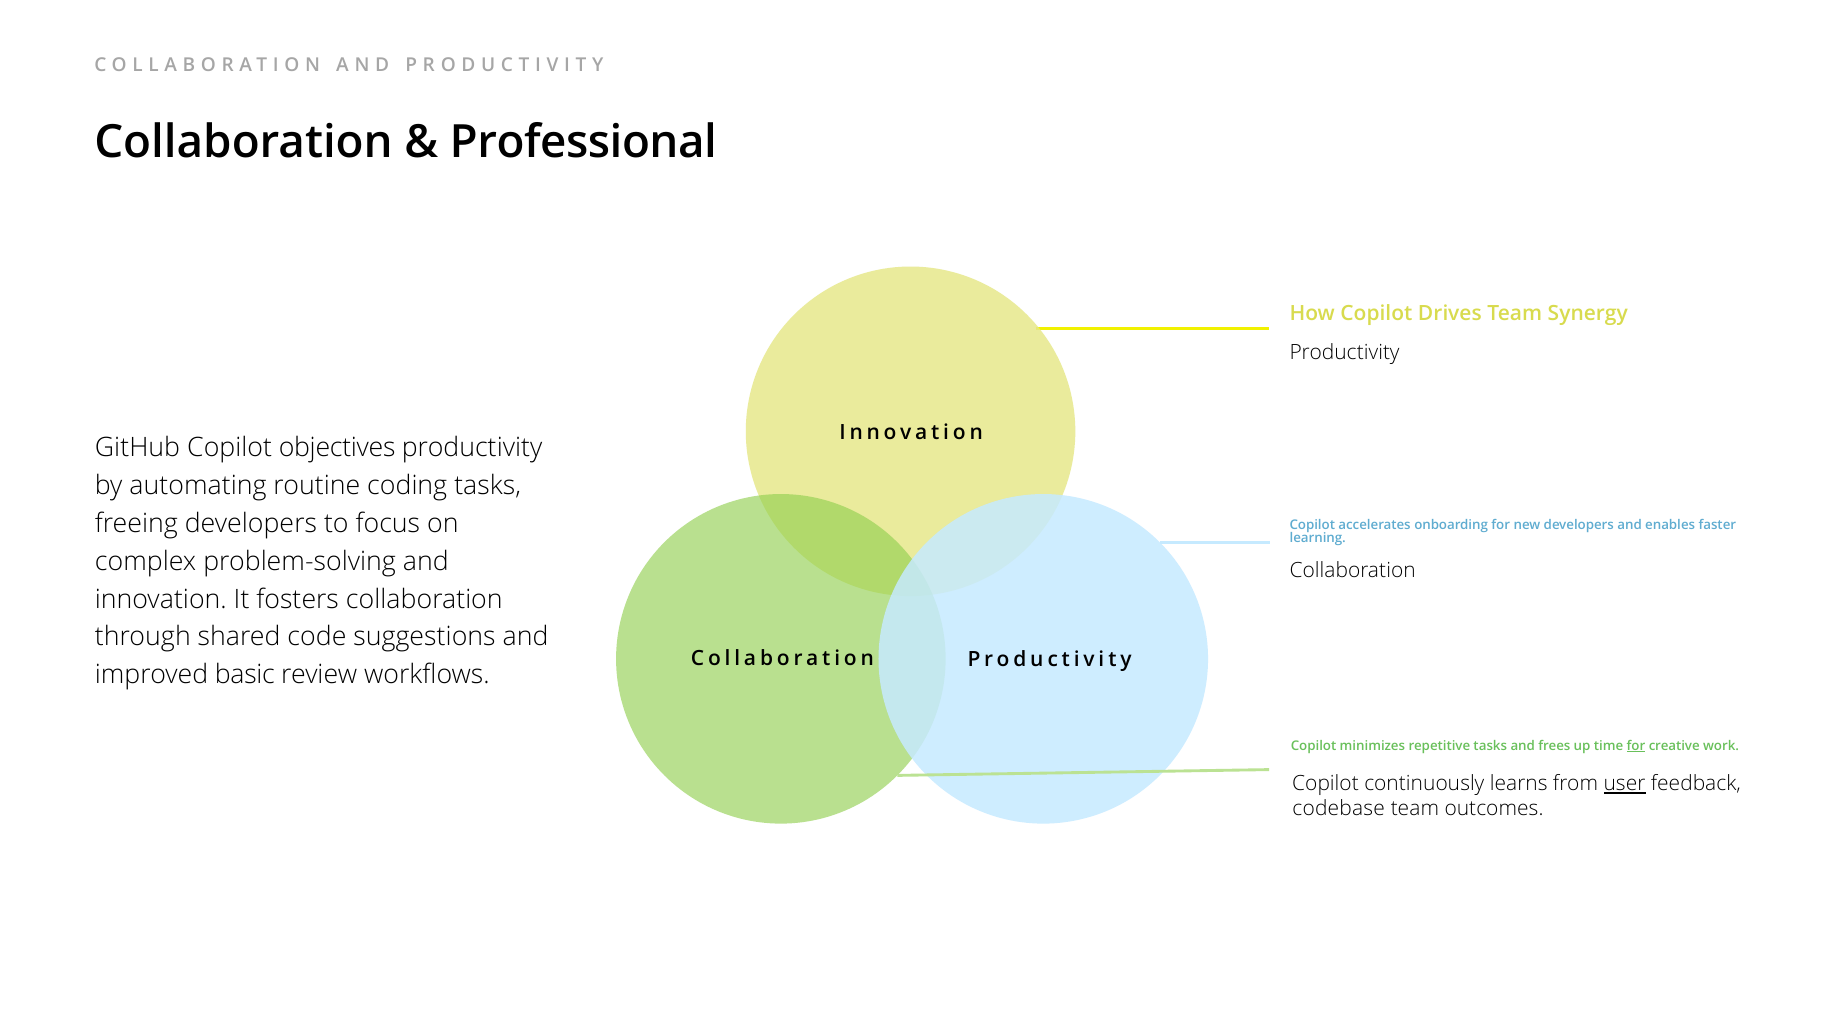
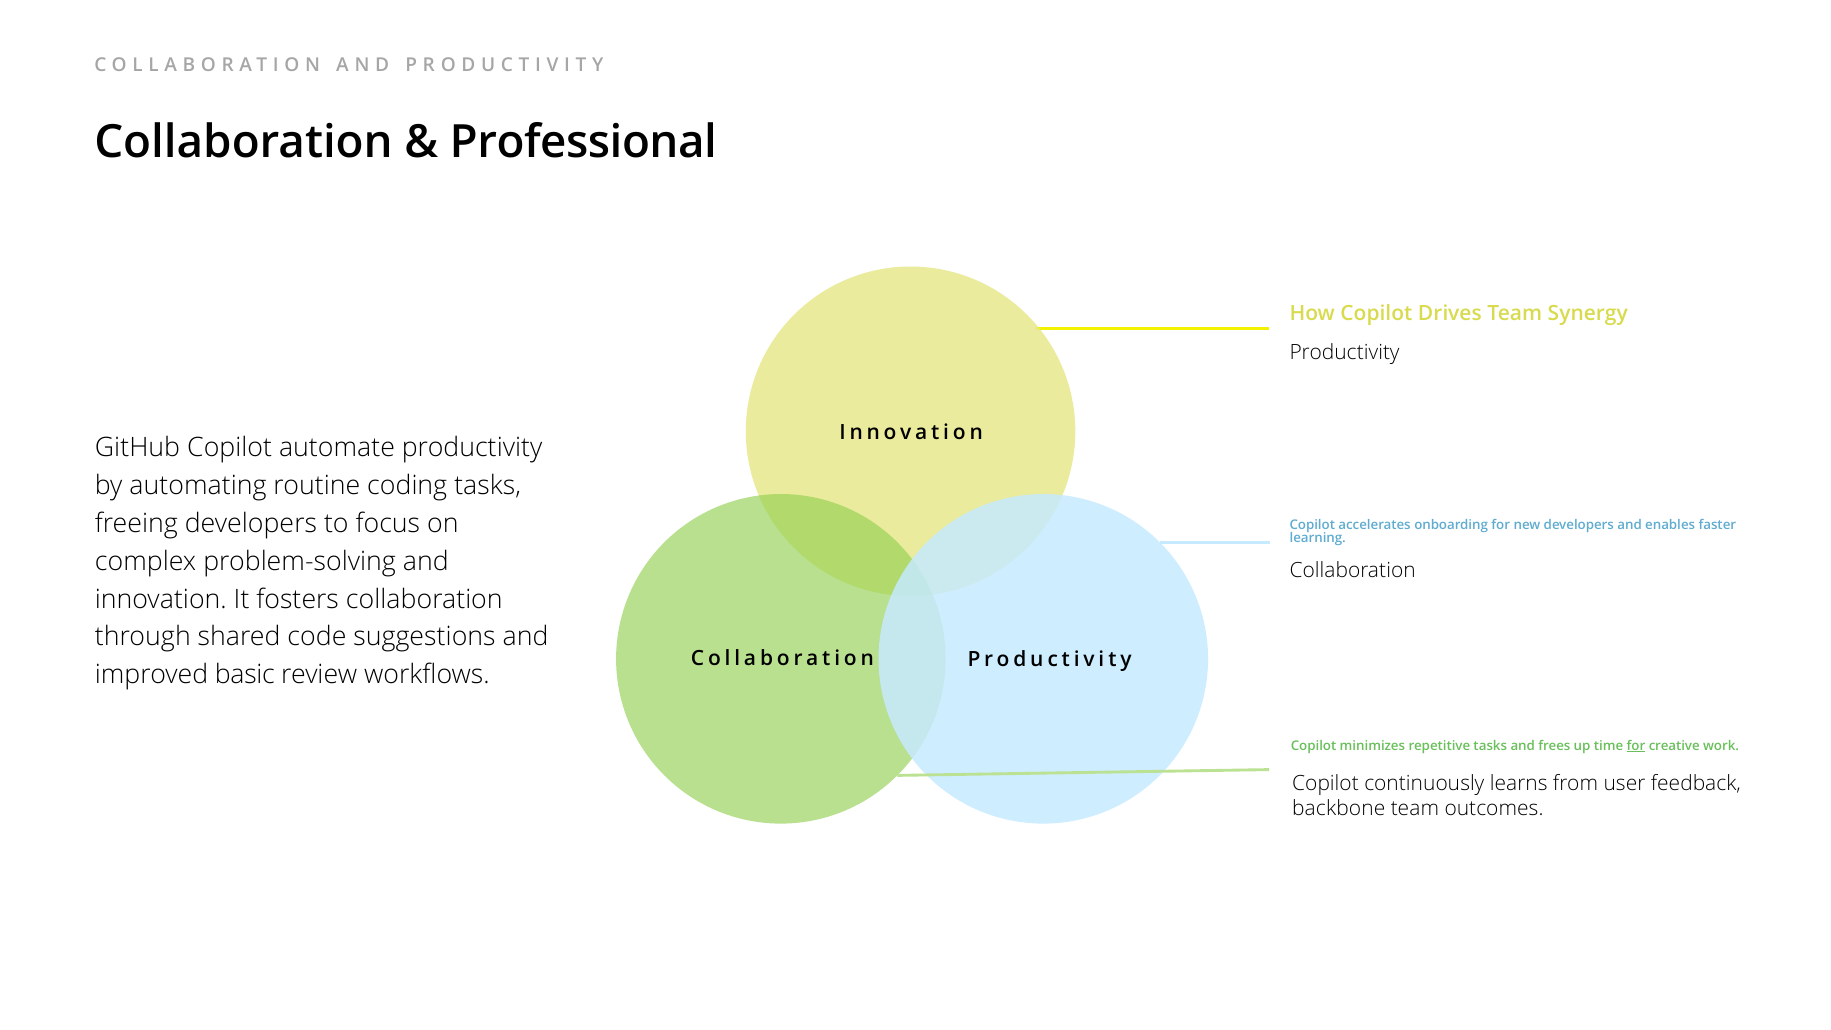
objectives: objectives -> automate
user underline: present -> none
codebase: codebase -> backbone
